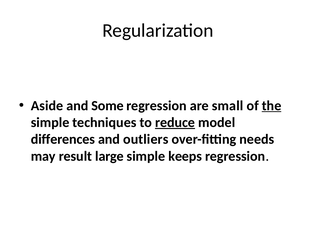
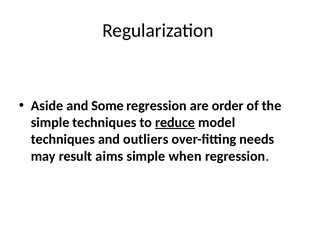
small: small -> order
the underline: present -> none
differences at (63, 139): differences -> techniques
large: large -> aims
keeps: keeps -> when
